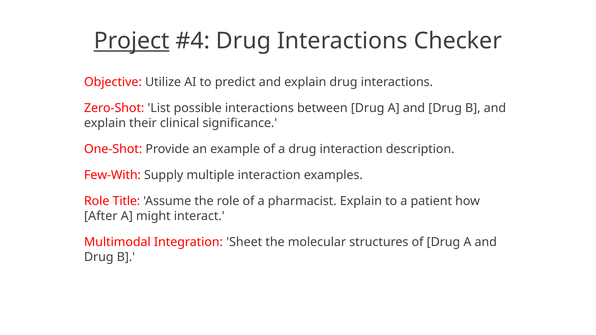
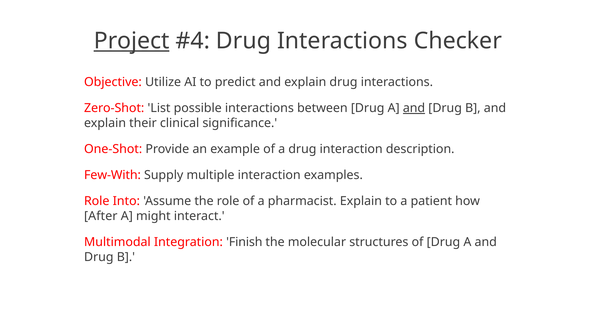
and at (414, 108) underline: none -> present
Title: Title -> Into
Sheet: Sheet -> Finish
